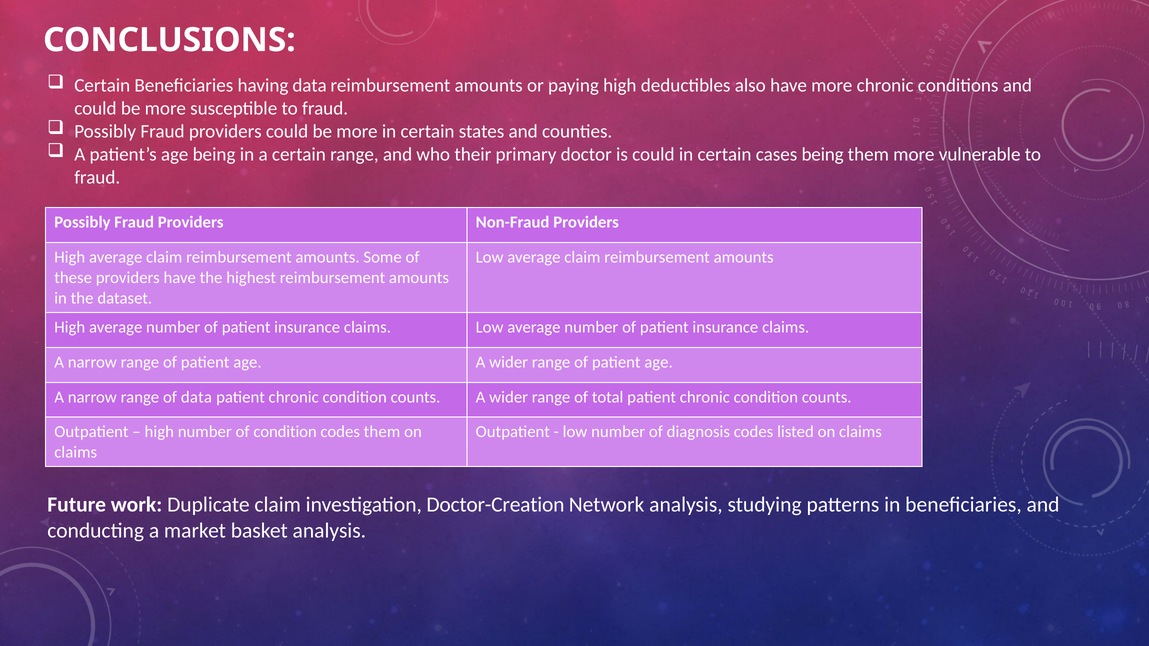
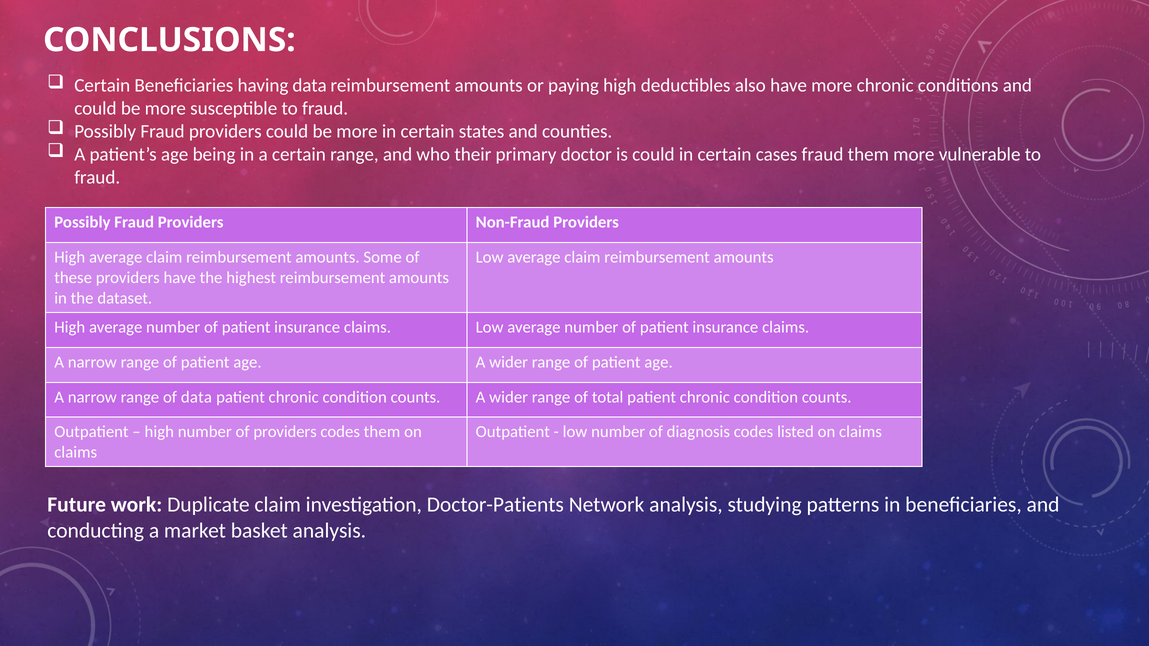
cases being: being -> fraud
of condition: condition -> providers
Doctor-Creation: Doctor-Creation -> Doctor-Patients
